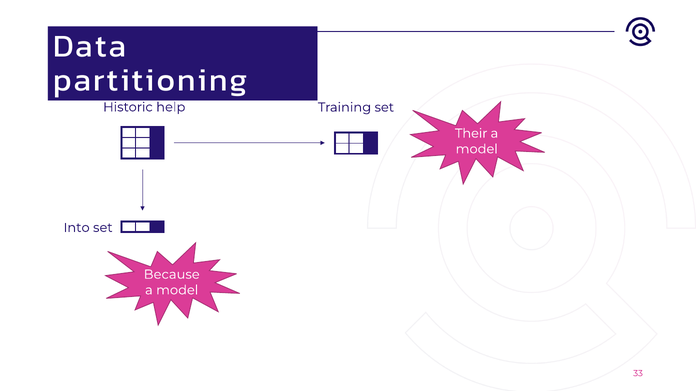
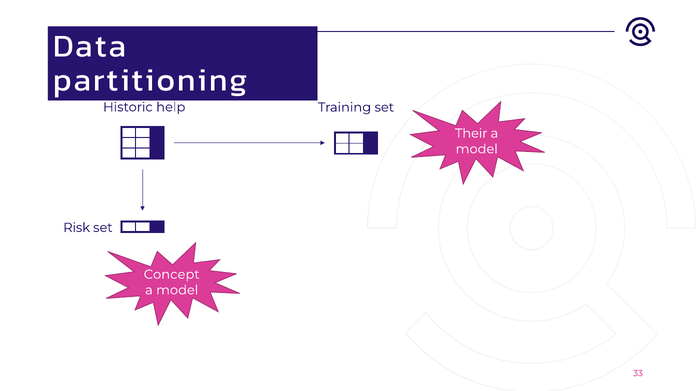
Into: Into -> Risk
Because: Because -> Concept
